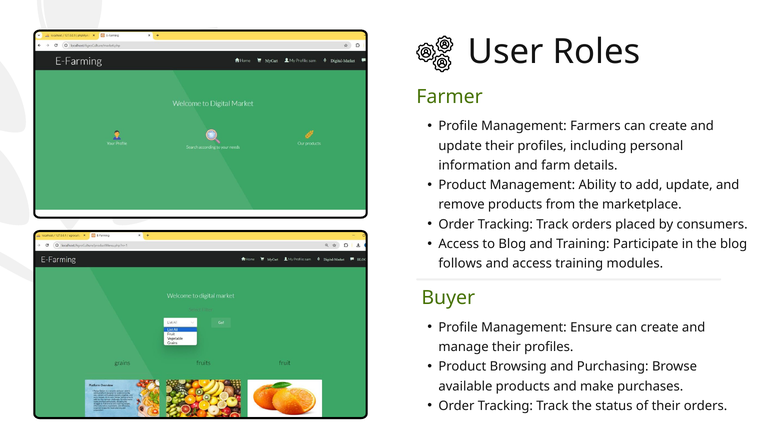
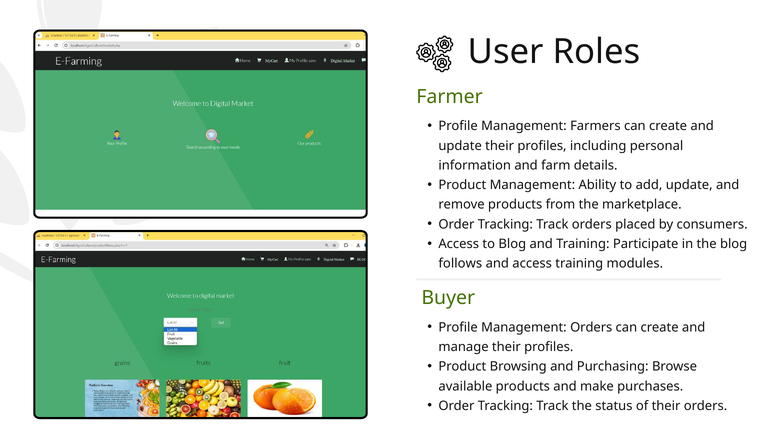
Management Ensure: Ensure -> Orders
